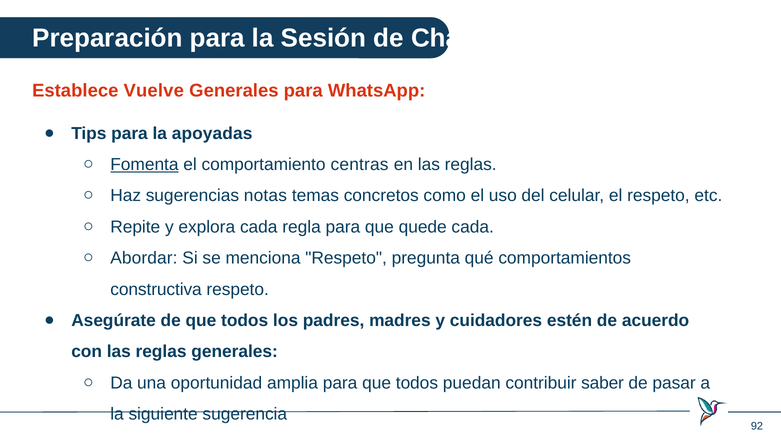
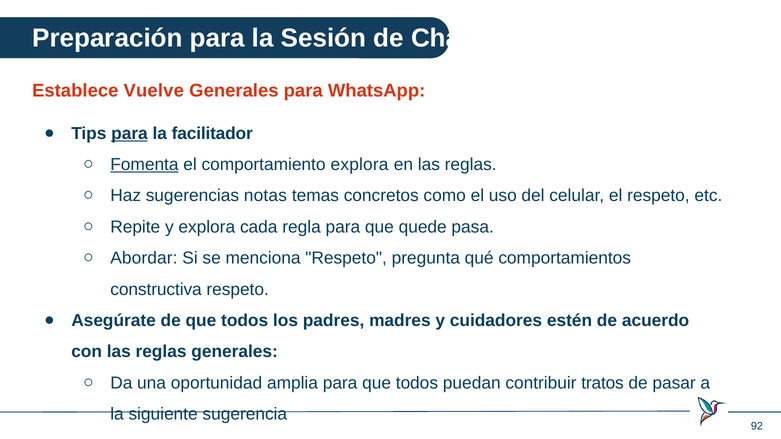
para at (129, 134) underline: none -> present
apoyadas: apoyadas -> facilitador
comportamiento centras: centras -> explora
quede cada: cada -> pasa
saber: saber -> tratos
